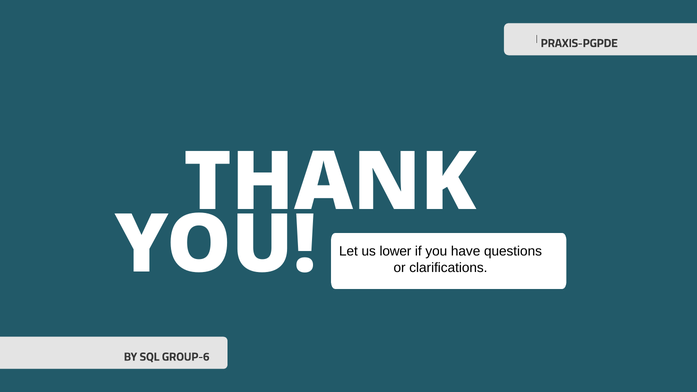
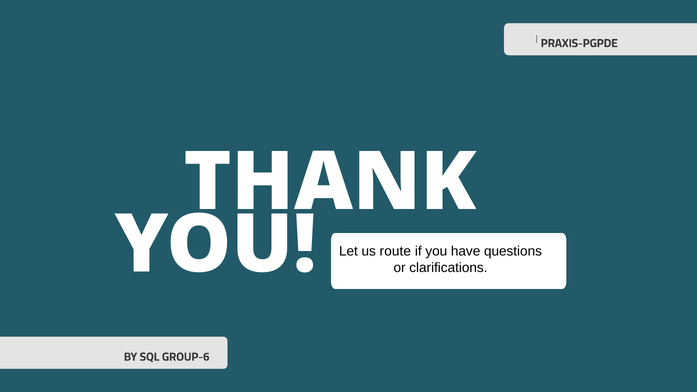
lower: lower -> route
